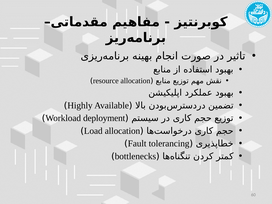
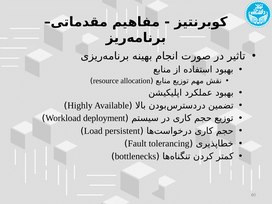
Load allocation: allocation -> persistent
